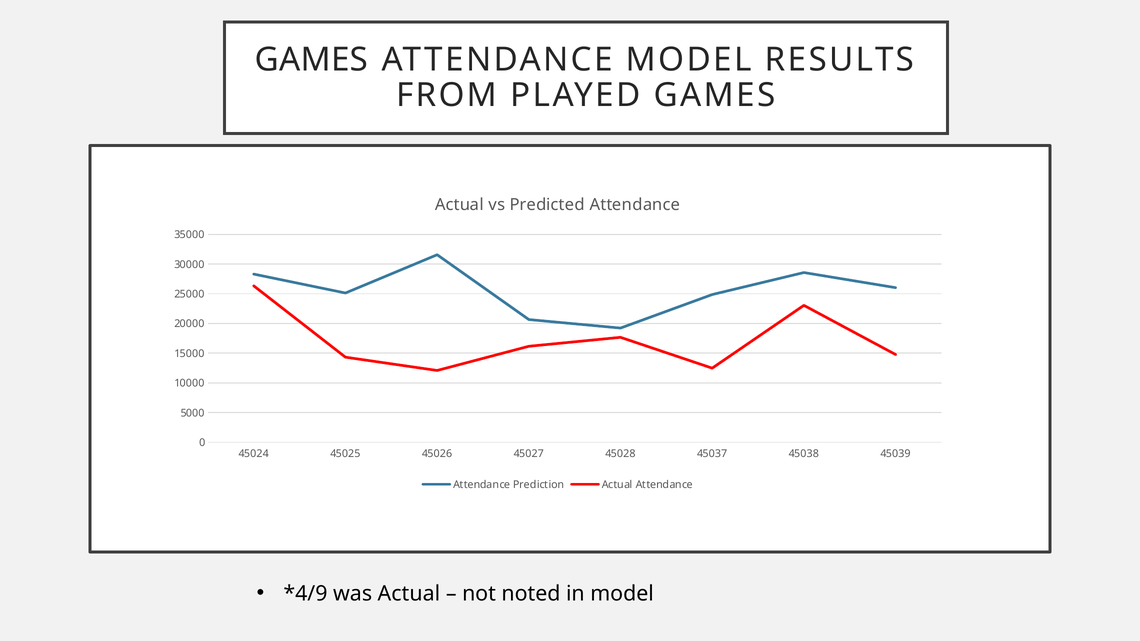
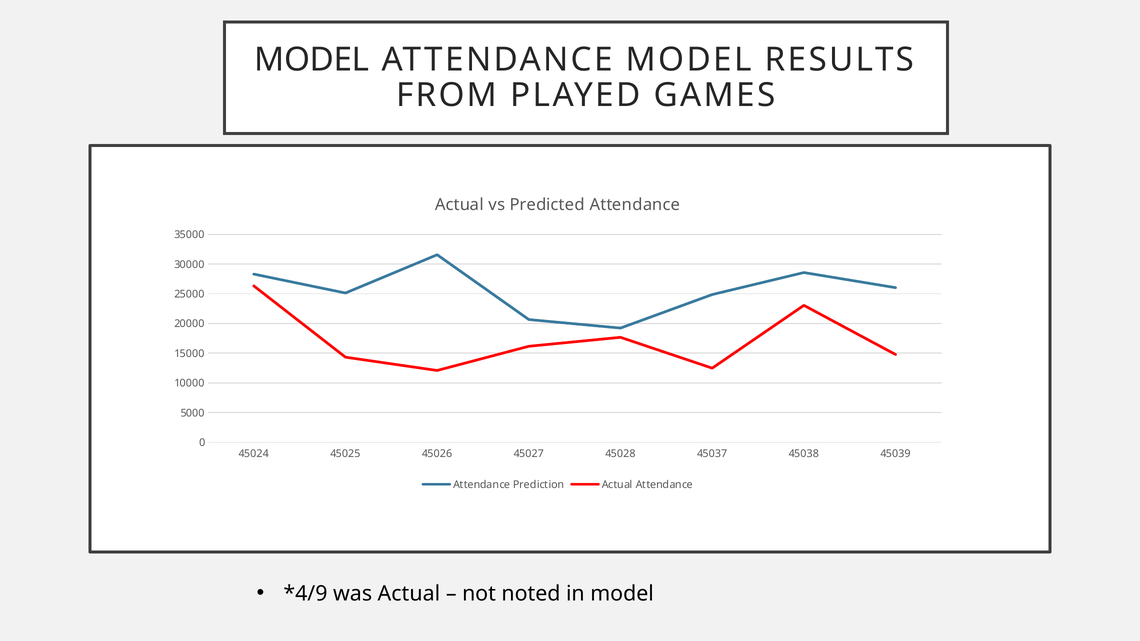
GAMES at (311, 60): GAMES -> MODEL
